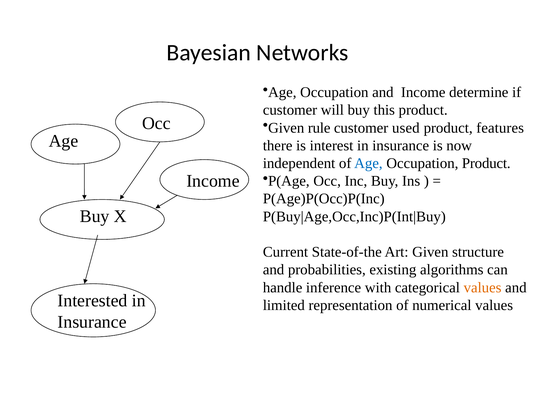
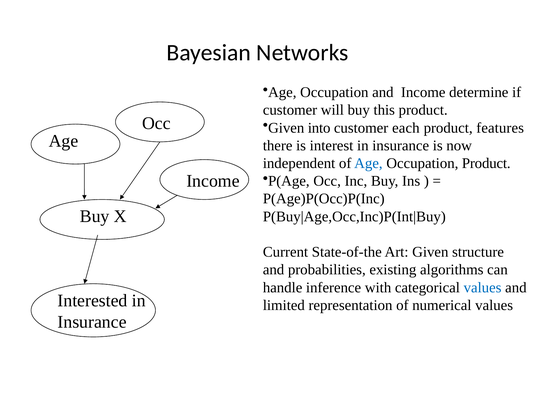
rule: rule -> into
used: used -> each
values at (483, 288) colour: orange -> blue
